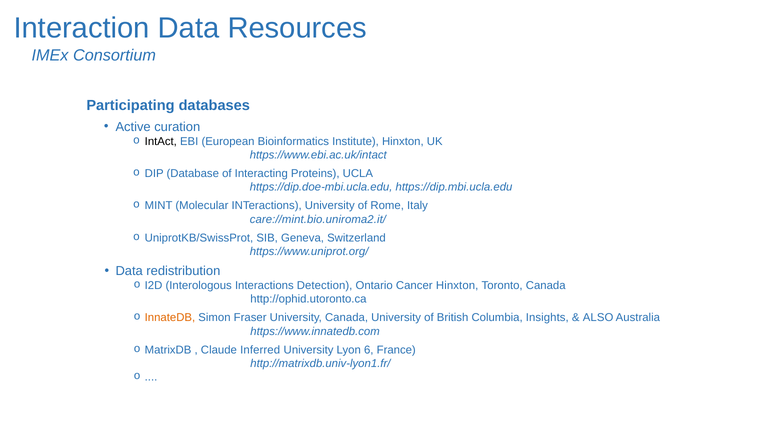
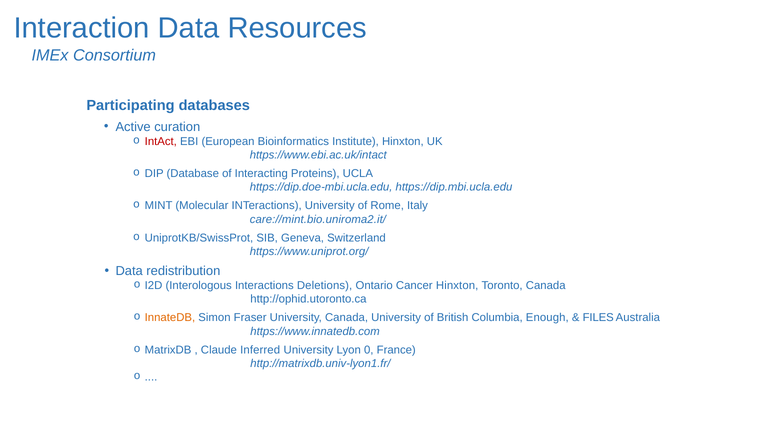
IntAct colour: black -> red
Detection: Detection -> Deletions
Insights: Insights -> Enough
ALSO: ALSO -> FILES
6: 6 -> 0
